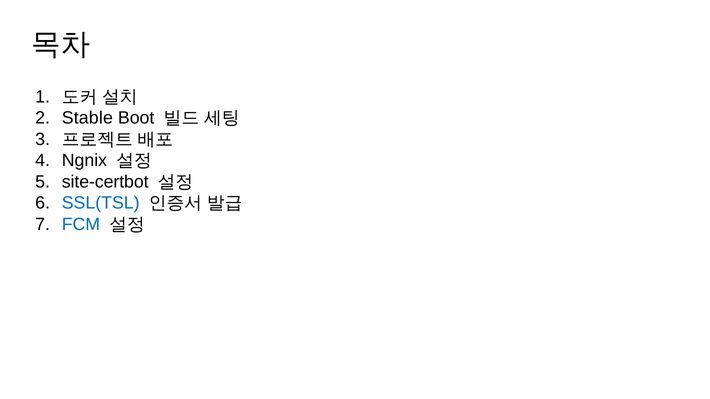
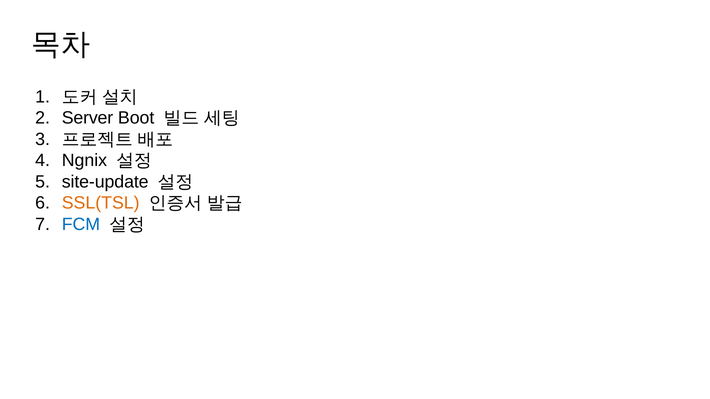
Stable: Stable -> Server
site-certbot: site-certbot -> site-update
SSL(TSL colour: blue -> orange
